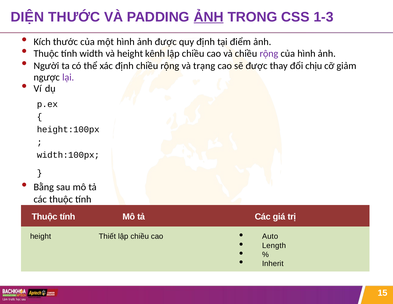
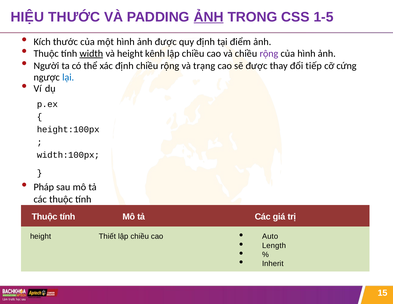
DIỆN: DIỆN -> HIỆU
1-3: 1-3 -> 1-5
width underline: none -> present
chịu: chịu -> tiếp
giảm: giảm -> cứng
lại colour: purple -> blue
Bằng: Bằng -> Pháp
